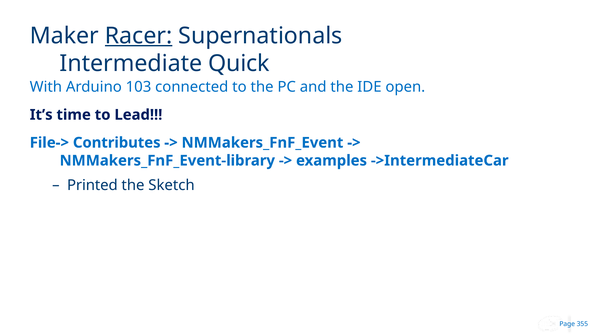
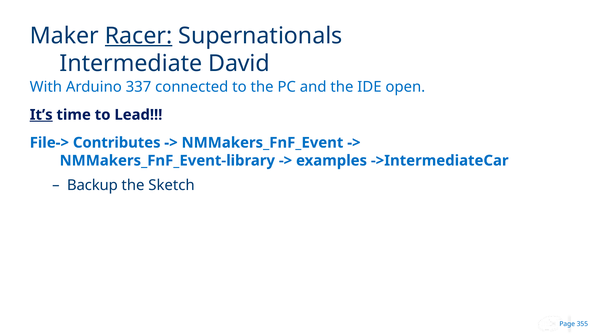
Quick: Quick -> David
103: 103 -> 337
It’s underline: none -> present
Printed: Printed -> Backup
